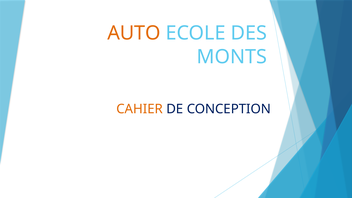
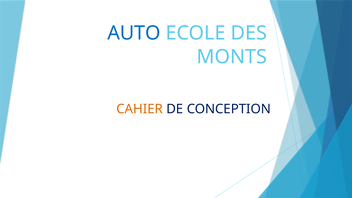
AUTO colour: orange -> blue
